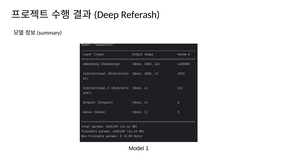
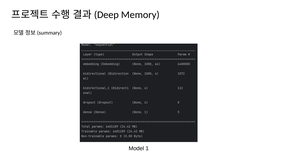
Referash: Referash -> Memory
